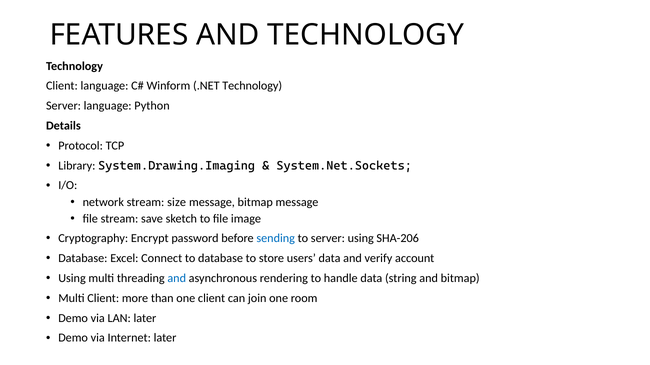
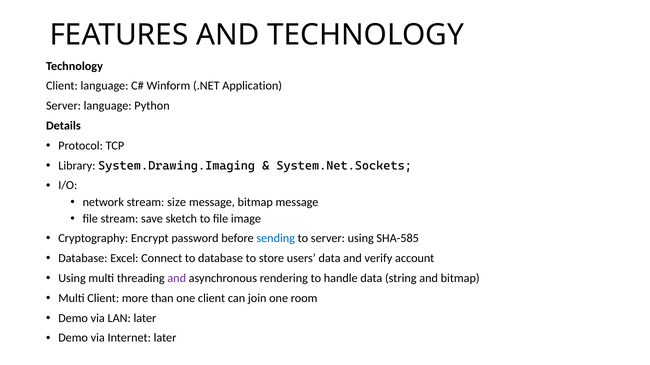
.NET Technology: Technology -> Application
SHA-206: SHA-206 -> SHA-585
and at (177, 279) colour: blue -> purple
